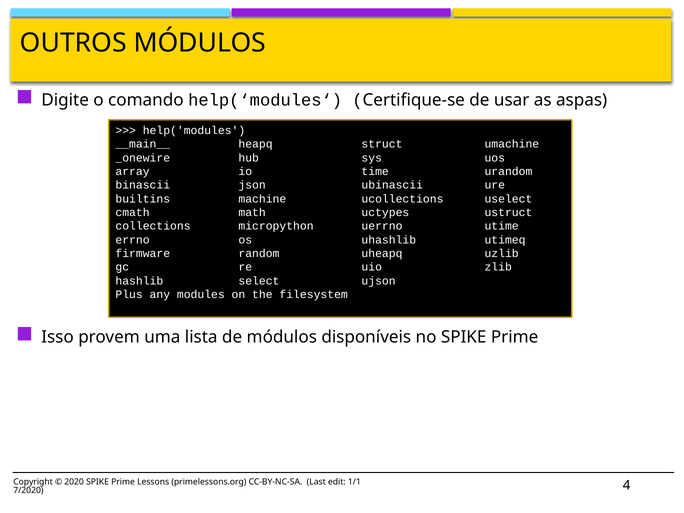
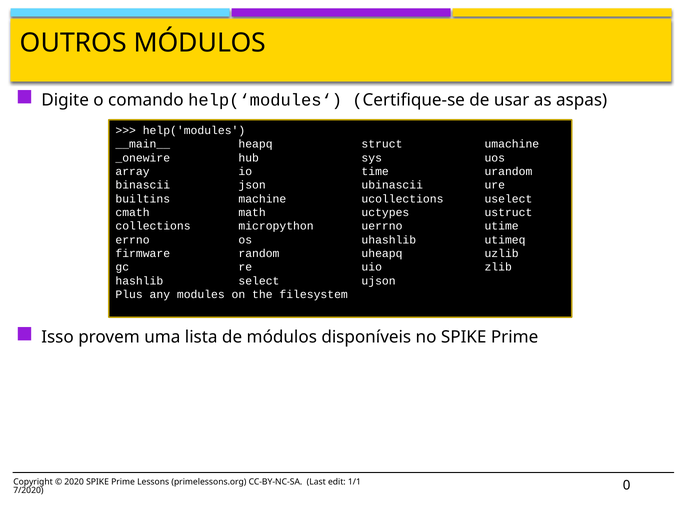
4: 4 -> 0
